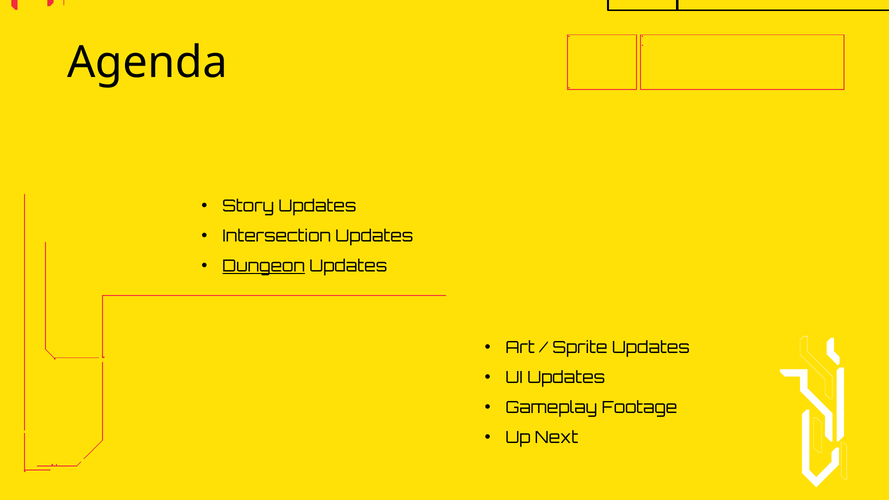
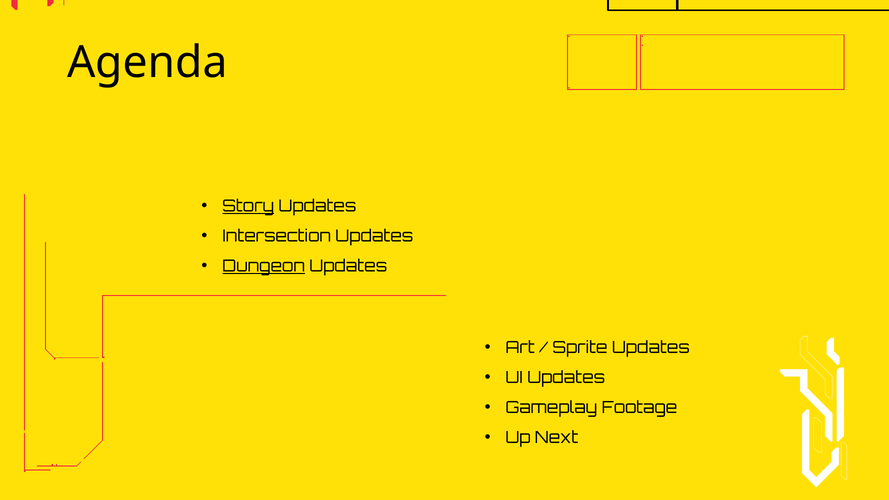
Story underline: none -> present
